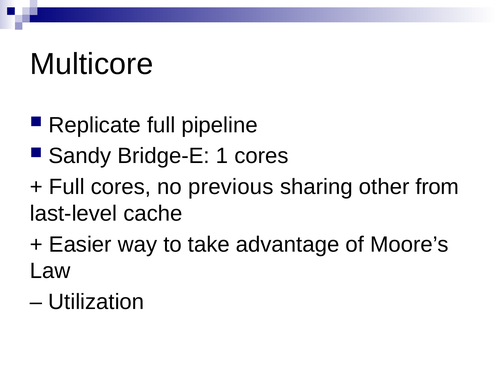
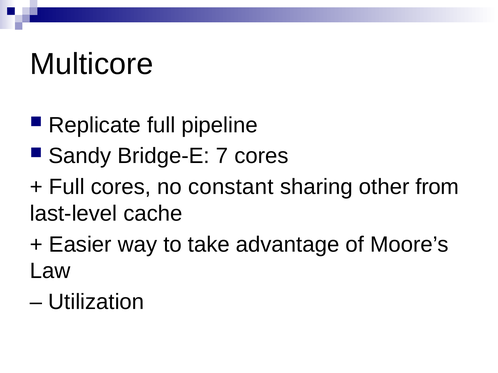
1: 1 -> 7
previous: previous -> constant
